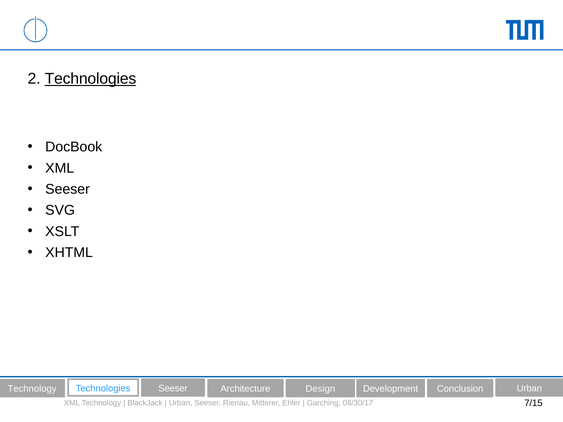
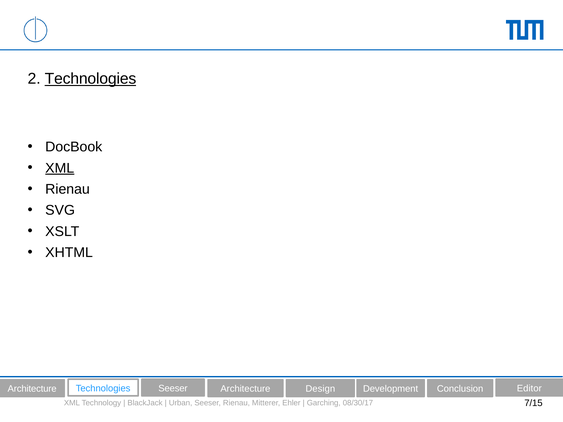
XML at (60, 168) underline: none -> present
Seeser at (68, 189): Seeser -> Rienau
Technology at (32, 389): Technology -> Architecture
Conclusion Urban: Urban -> Editor
